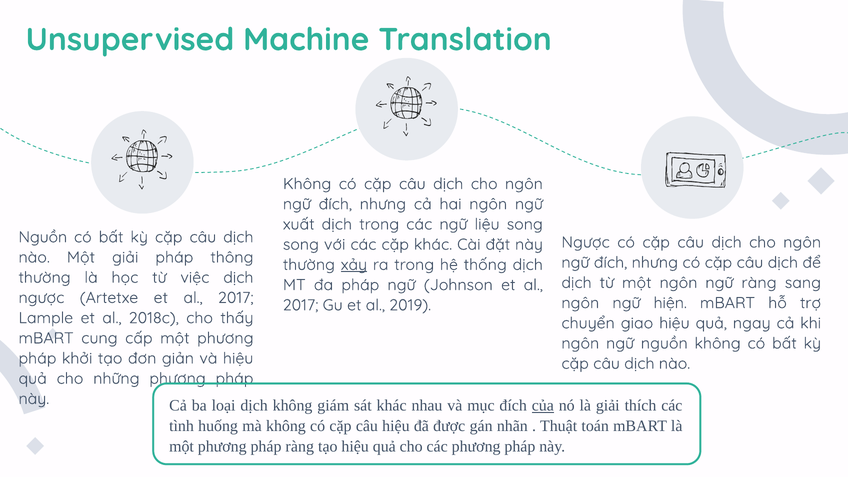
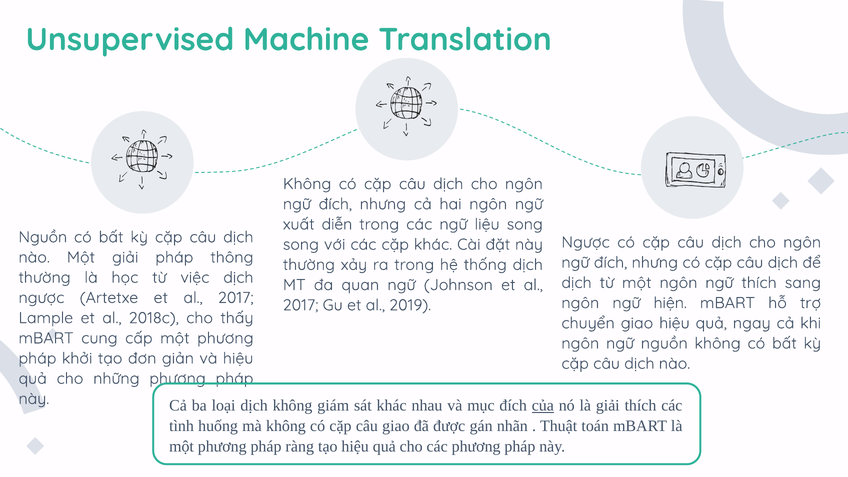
xuất dịch: dịch -> diễn
xảy underline: present -> none
ngữ ràng: ràng -> thích
đa pháp: pháp -> quan
câu hiệu: hiệu -> giao
